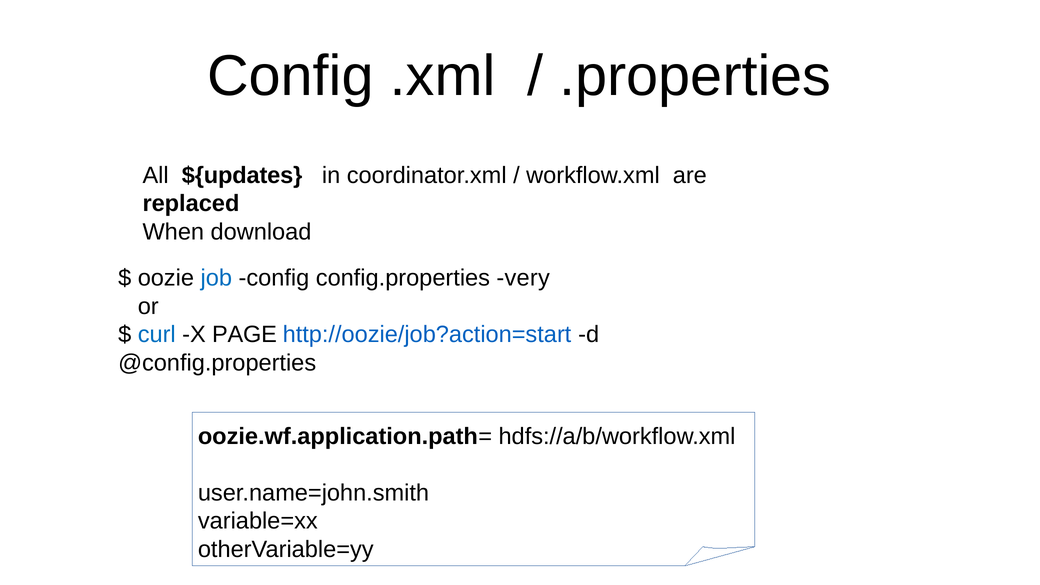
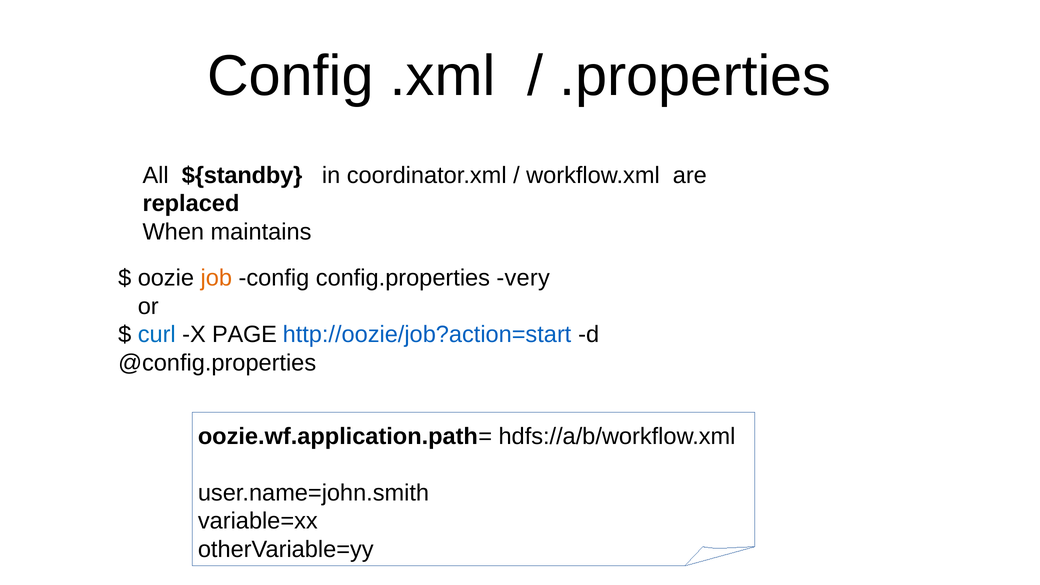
${updates: ${updates -> ${standby
download: download -> maintains
job colour: blue -> orange
